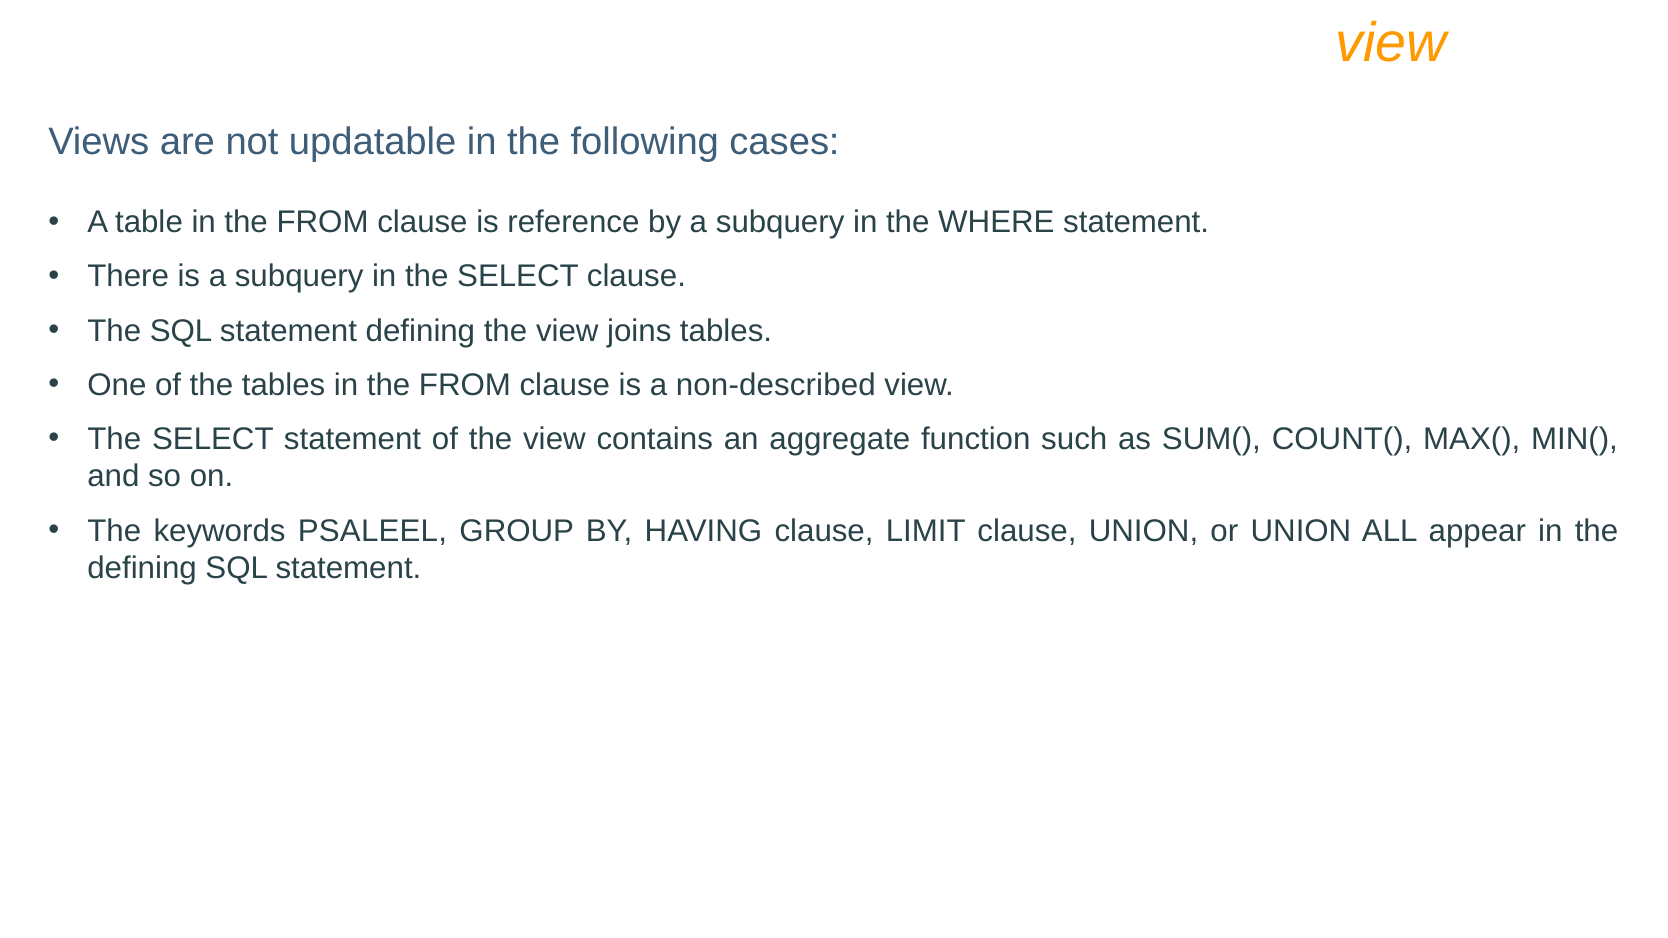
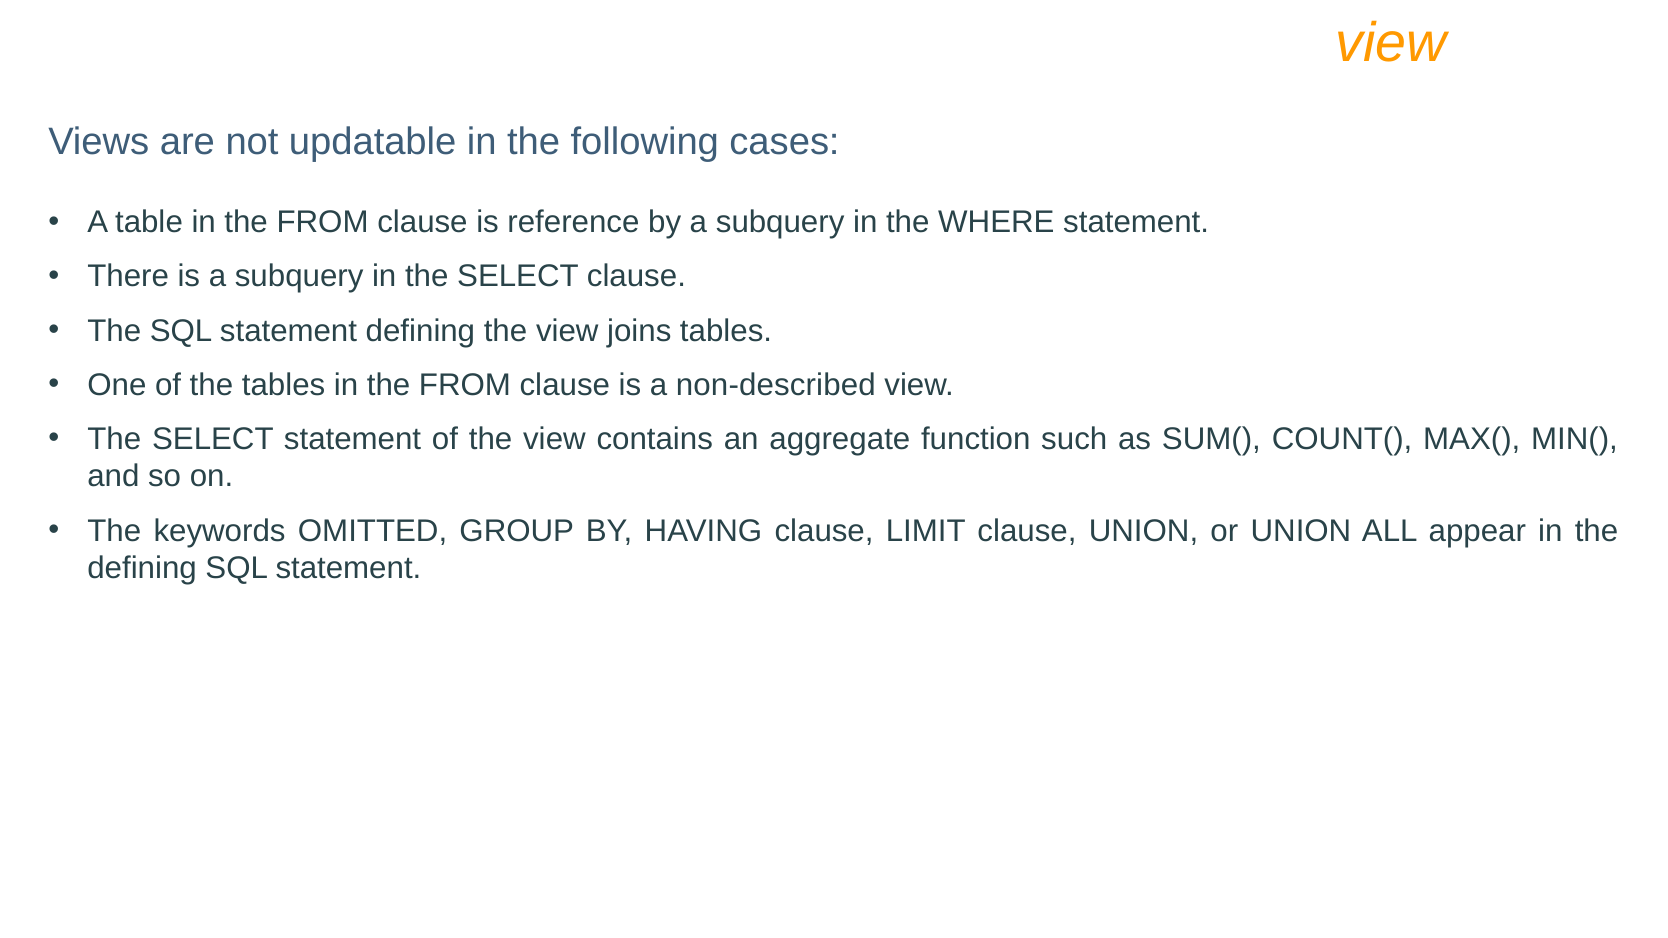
PSALEEL: PSALEEL -> OMITTED
